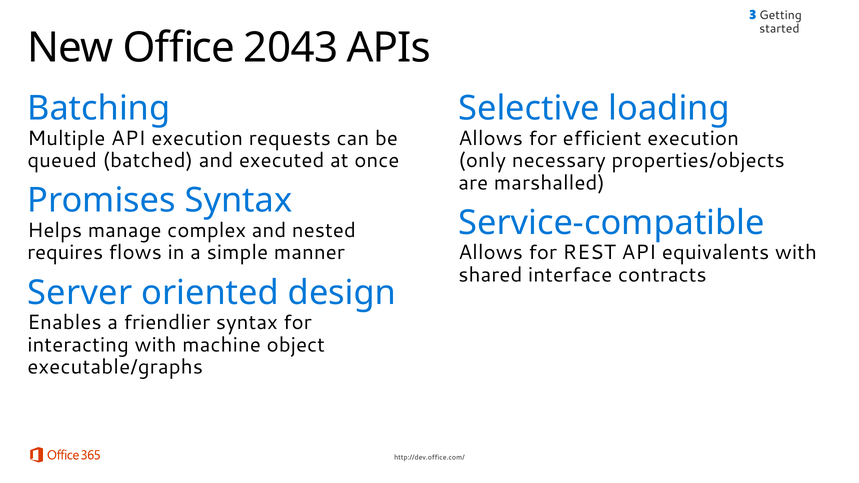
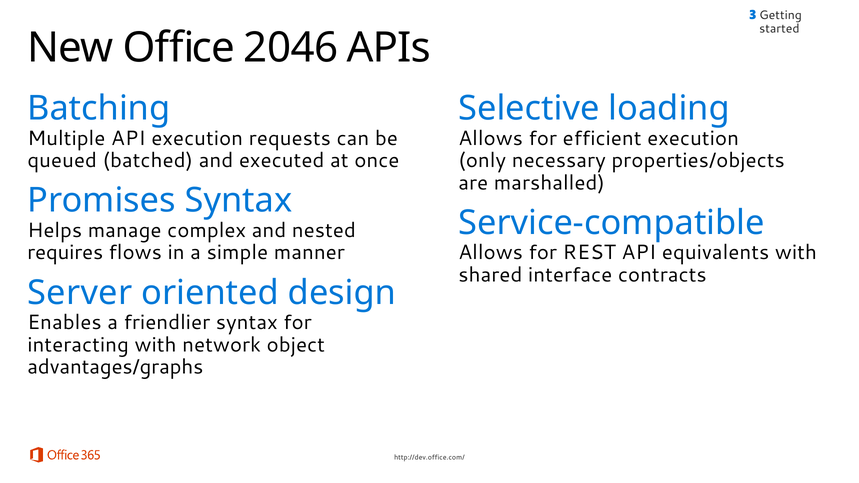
2043: 2043 -> 2046
machine: machine -> network
executable/graphs: executable/graphs -> advantages/graphs
